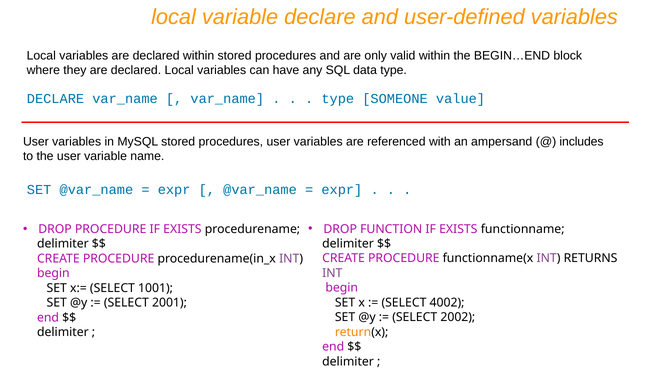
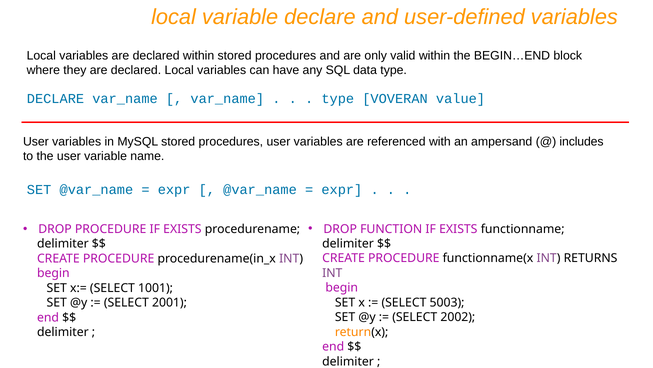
SOMEONE: SOMEONE -> VOVERAN
4002: 4002 -> 5003
